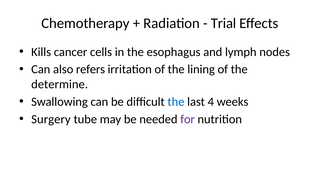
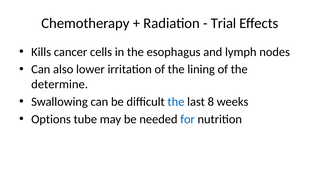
refers: refers -> lower
4: 4 -> 8
Surgery: Surgery -> Options
for colour: purple -> blue
